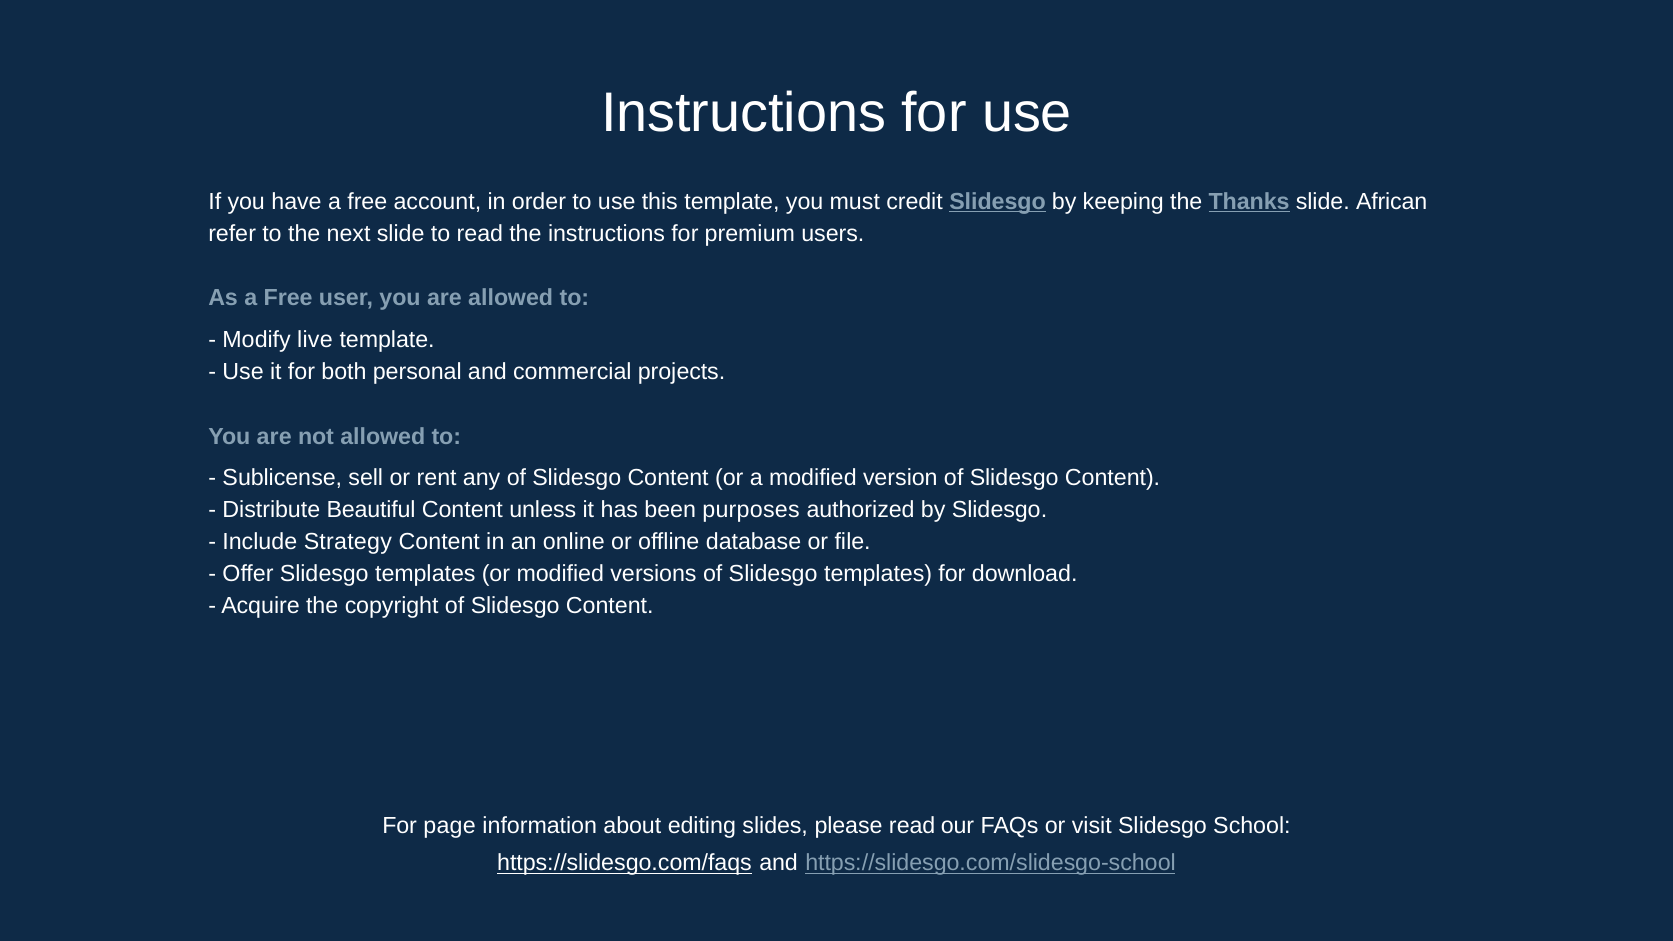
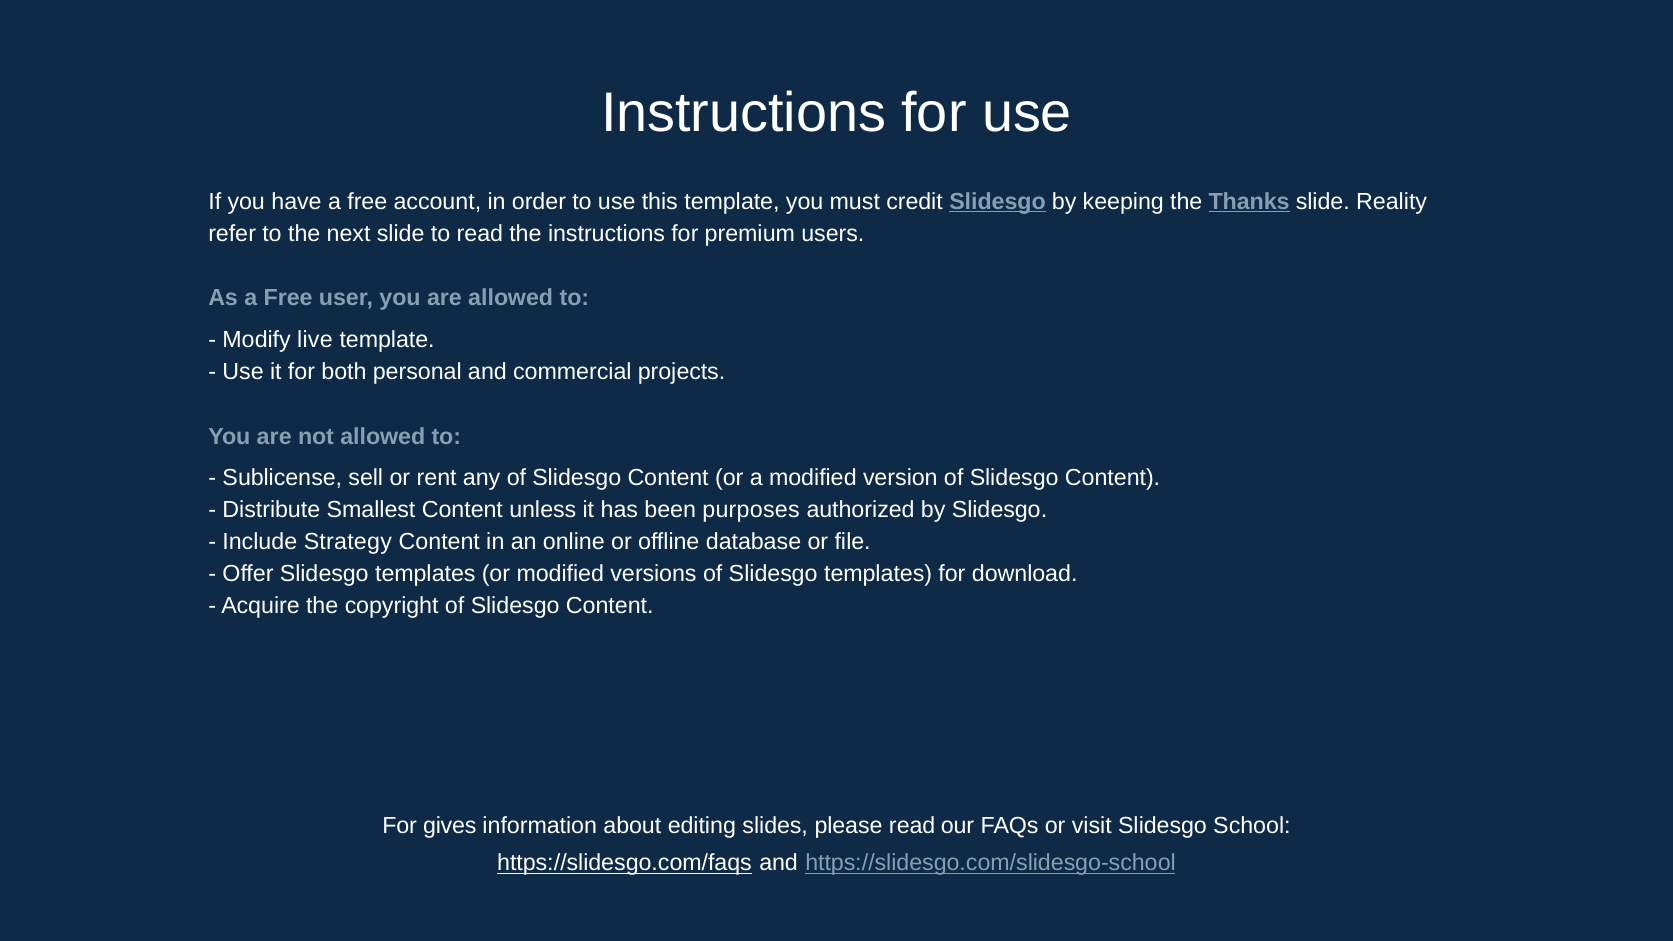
African: African -> Reality
Beautiful: Beautiful -> Smallest
page: page -> gives
